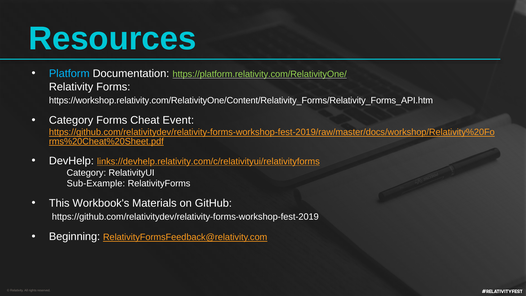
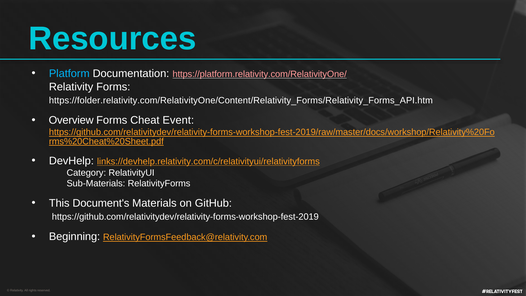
https://platform.relativity.com/RelativityOne/ colour: light green -> pink
https://workshop.relativity.com/RelativityOne/Content/Relativity_Forms/Relativity_Forms_API.htm: https://workshop.relativity.com/RelativityOne/Content/Relativity_Forms/Relativity_Forms_API.htm -> https://folder.relativity.com/RelativityOne/Content/Relativity_Forms/Relativity_Forms_API.htm
Category at (71, 120): Category -> Overview
Sub-Example: Sub-Example -> Sub-Materials
Workbook's: Workbook's -> Document's
